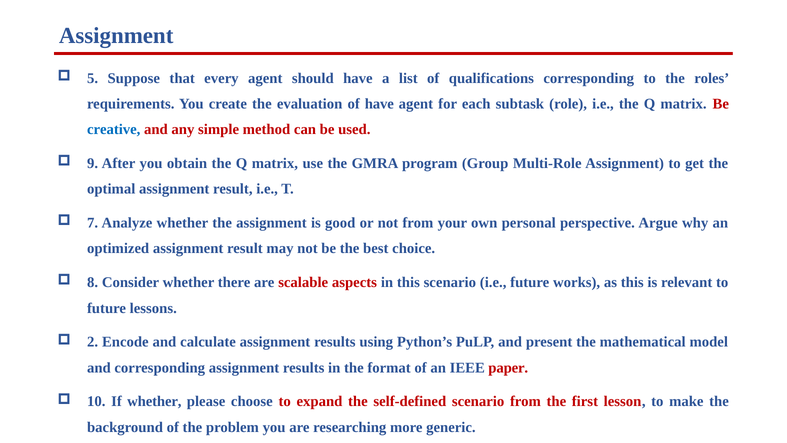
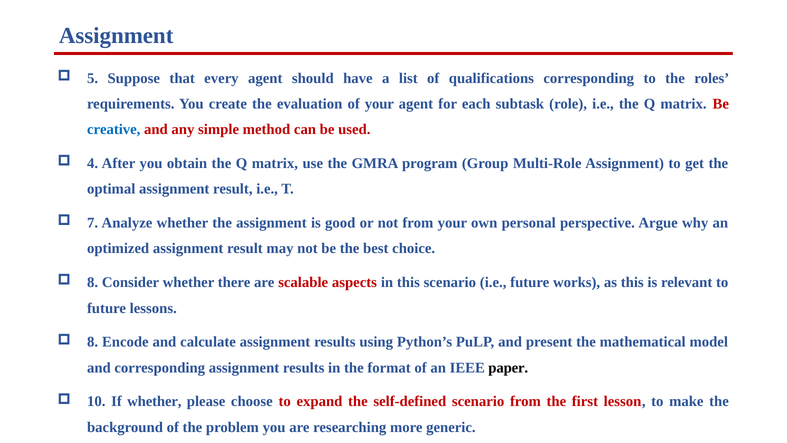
of have: have -> your
9: 9 -> 4
2 at (93, 342): 2 -> 8
paper colour: red -> black
